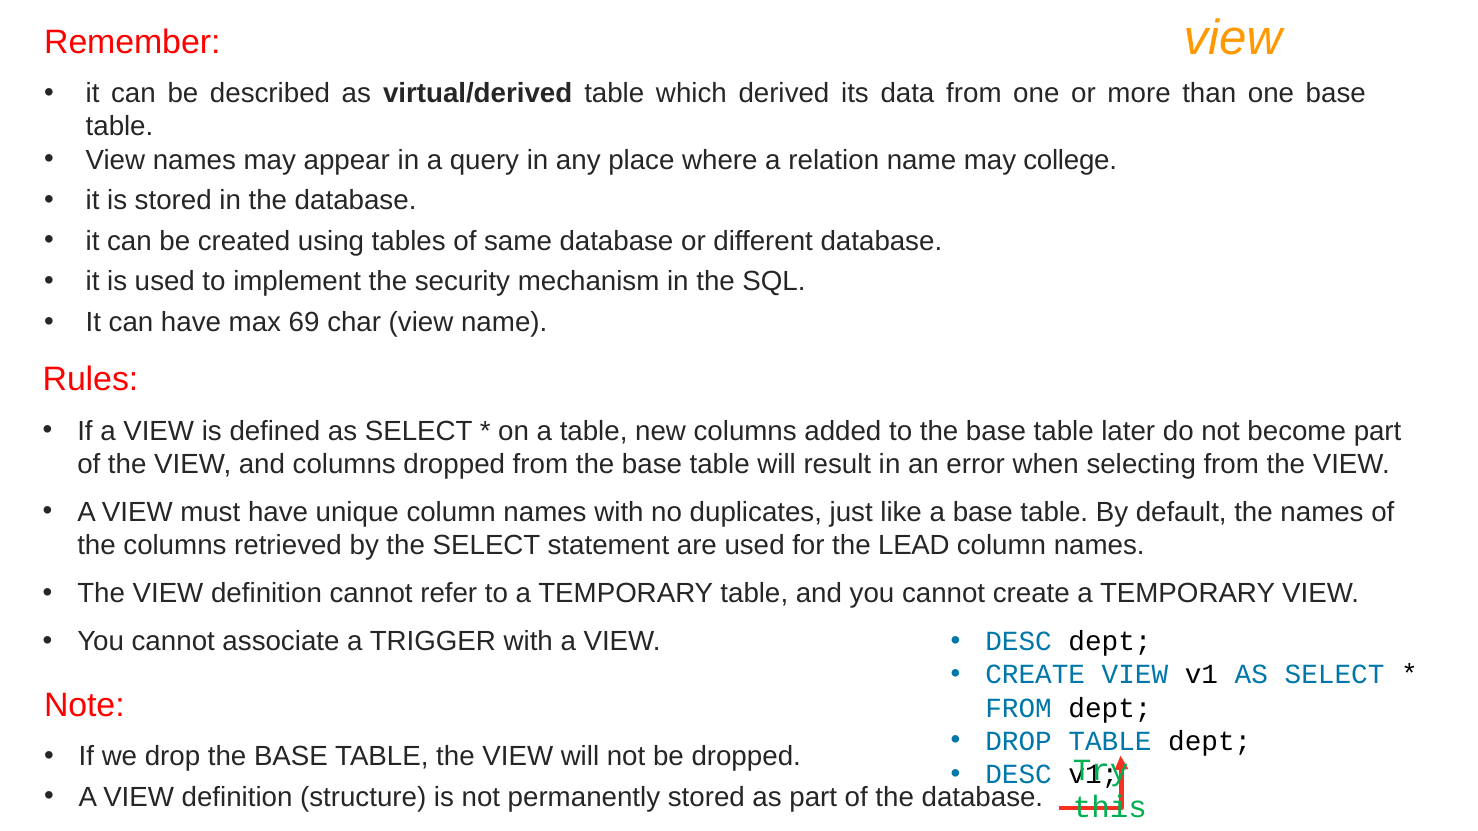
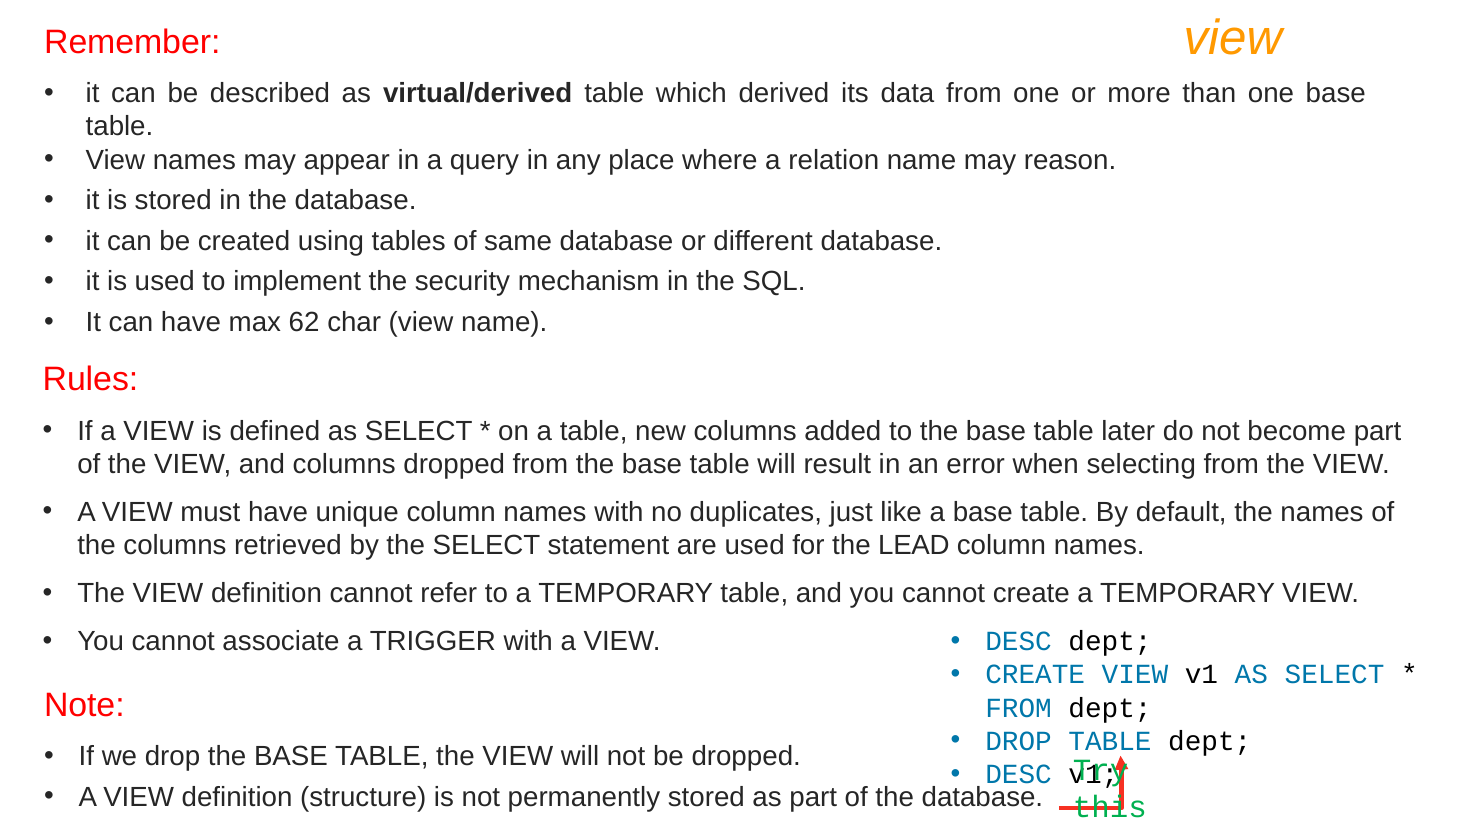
college: college -> reason
69: 69 -> 62
